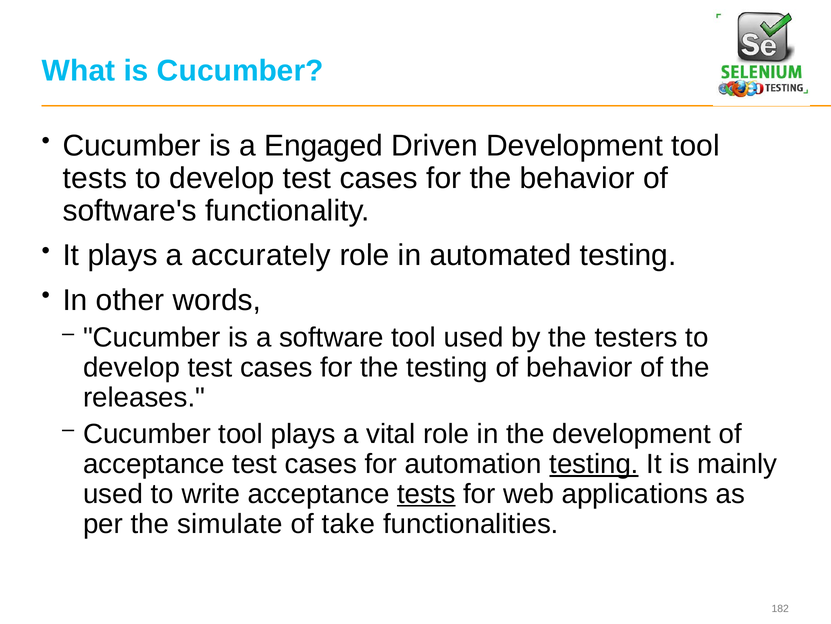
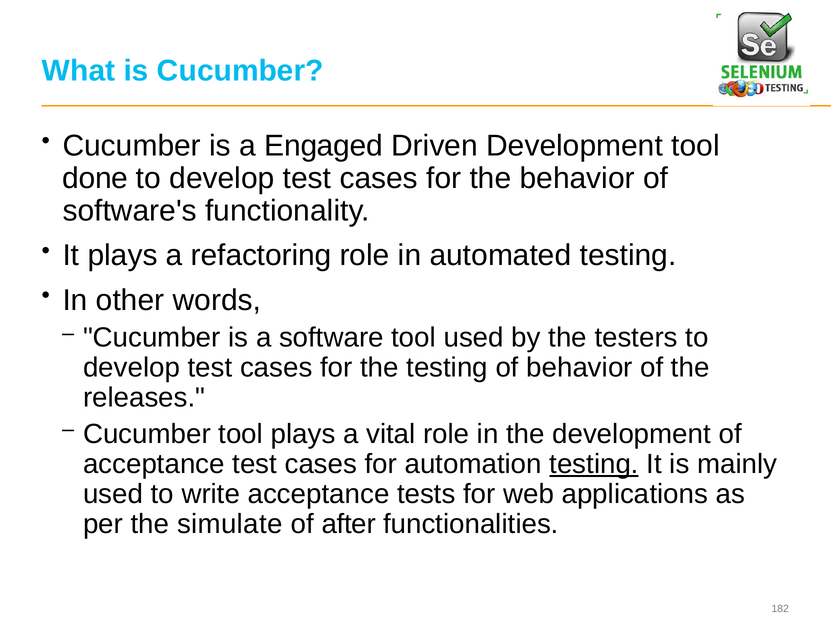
tests at (95, 178): tests -> done
accurately: accurately -> refactoring
tests at (426, 493) underline: present -> none
take: take -> after
